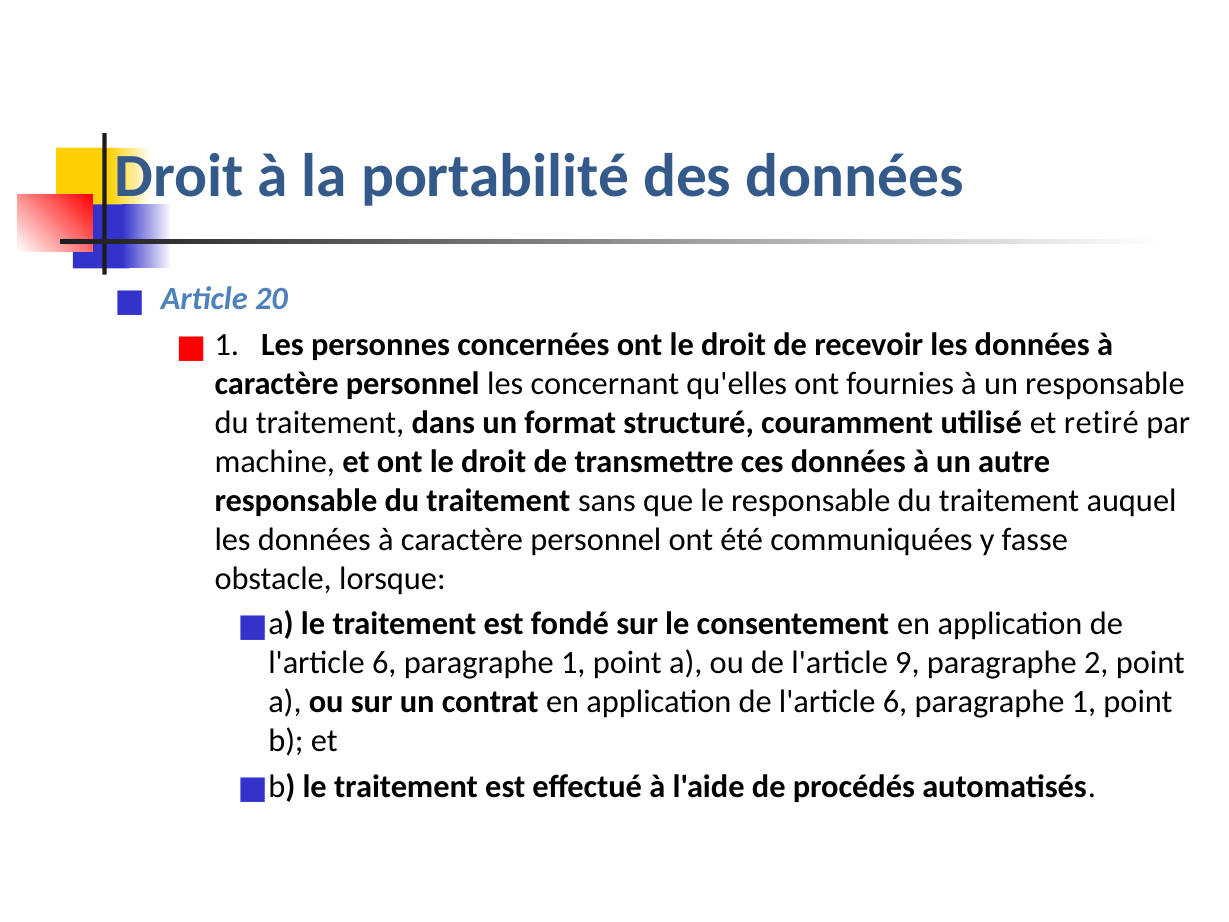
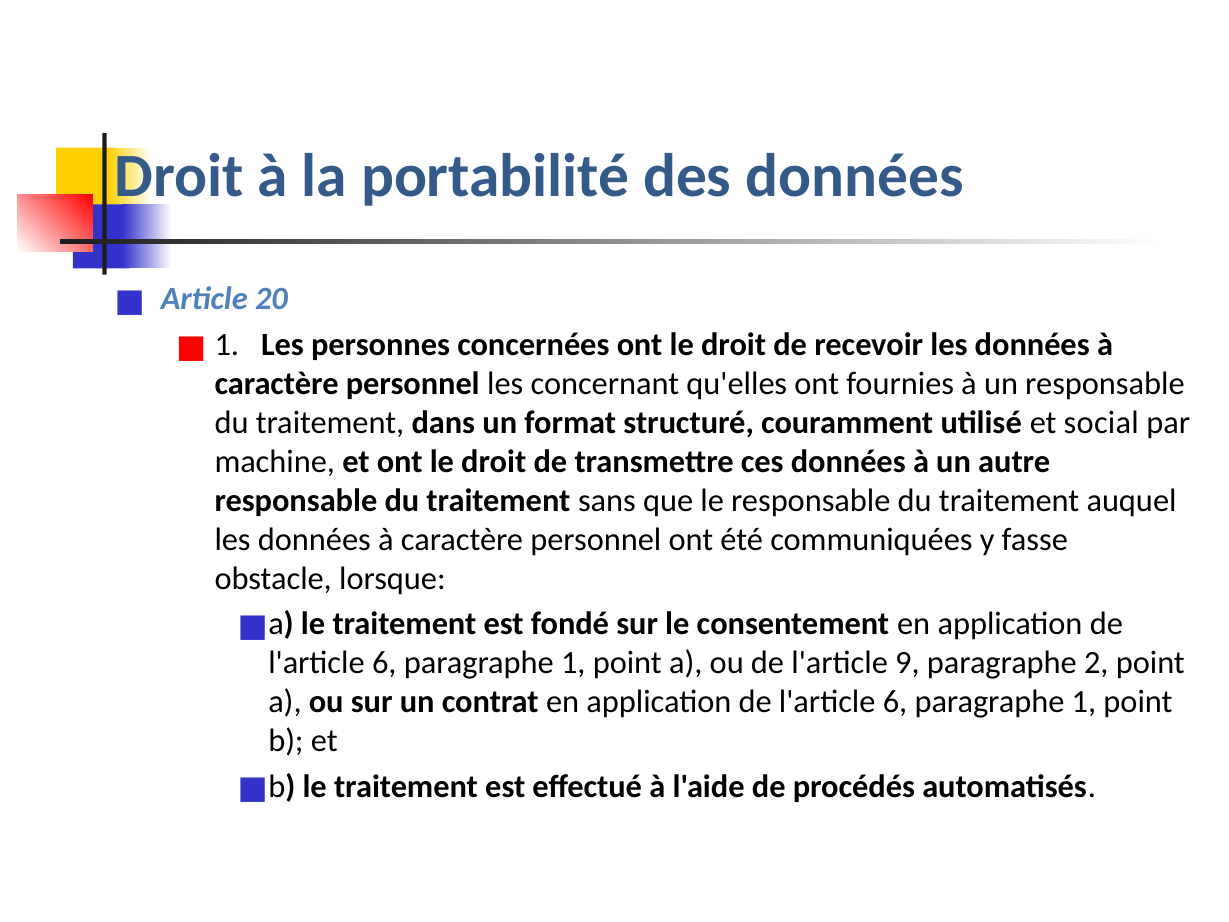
retiré: retiré -> social
